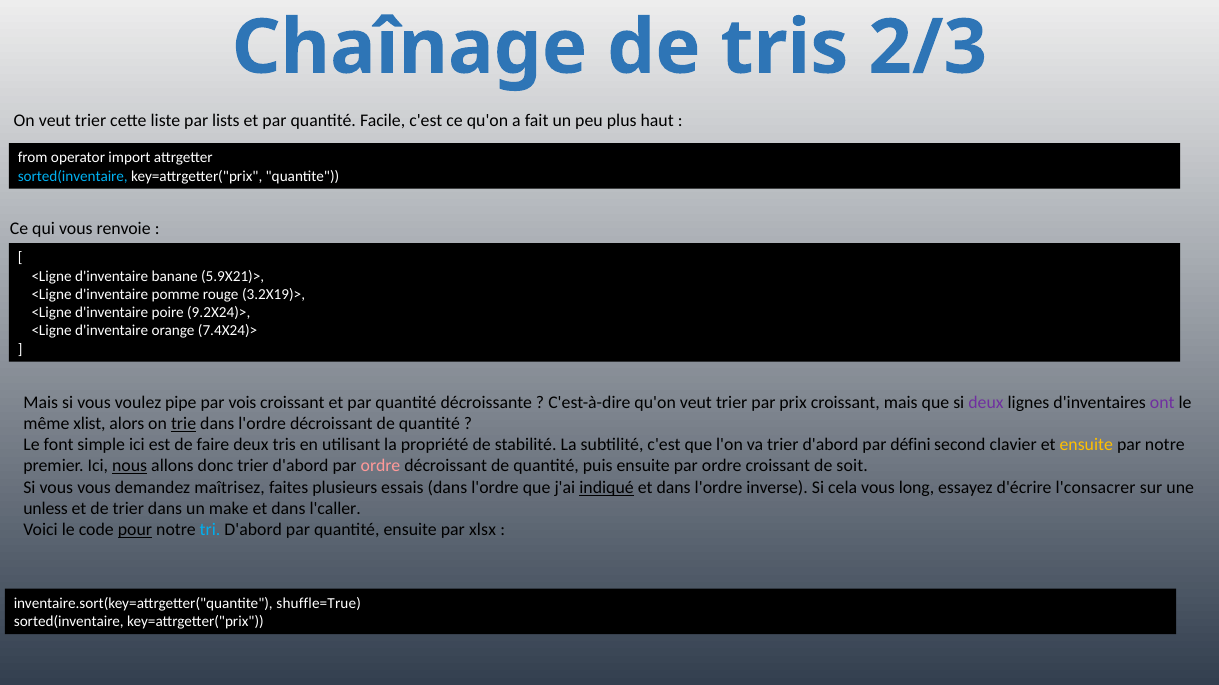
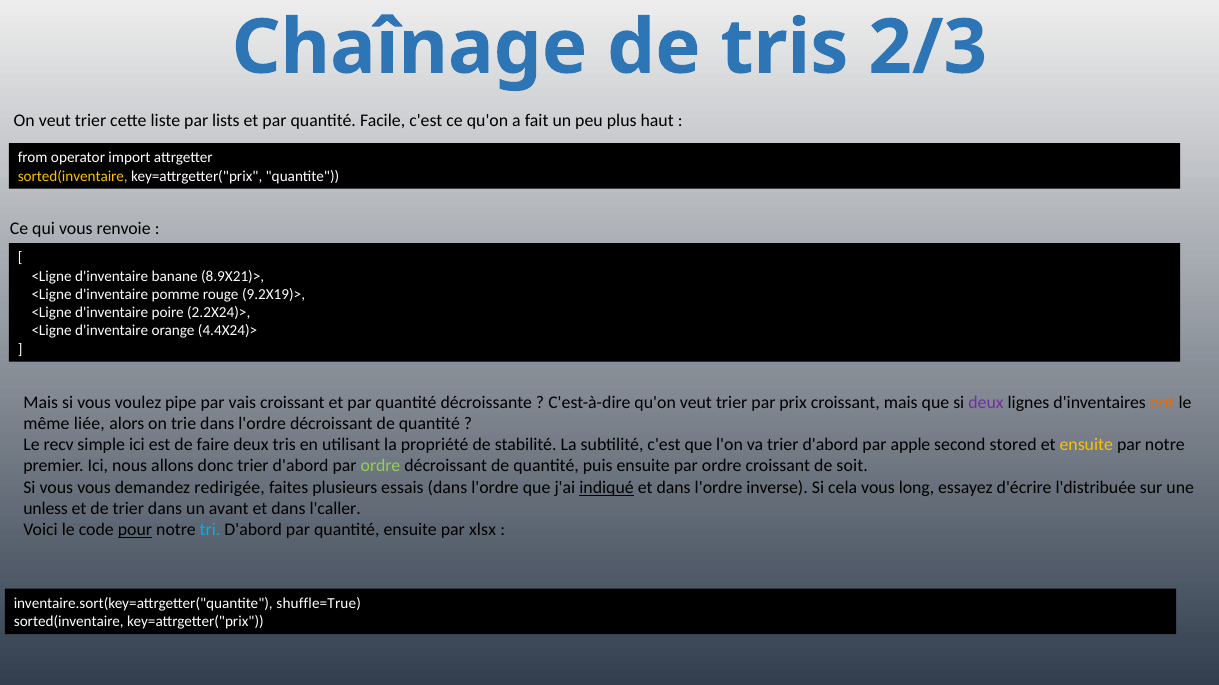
sorted(inventaire at (73, 176) colour: light blue -> yellow
5.9X21)>: 5.9X21)> -> 8.9X21)>
3.2X19)>: 3.2X19)> -> 9.2X19)>
9.2X24)>: 9.2X24)> -> 2.2X24)>
7.4X24)>: 7.4X24)> -> 4.4X24)>
vois: vois -> vais
ont colour: purple -> orange
xlist: xlist -> liée
trie underline: present -> none
font: font -> recv
défini: défini -> apple
clavier: clavier -> stored
nous underline: present -> none
ordre at (381, 467) colour: pink -> light green
maîtrisez: maîtrisez -> redirigée
l'consacrer: l'consacrer -> l'distribuée
make: make -> avant
